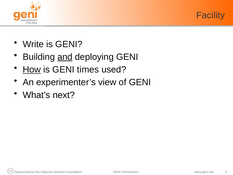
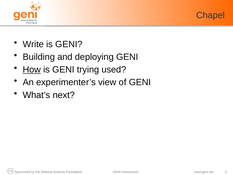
Facility: Facility -> Chapel
and underline: present -> none
times: times -> trying
